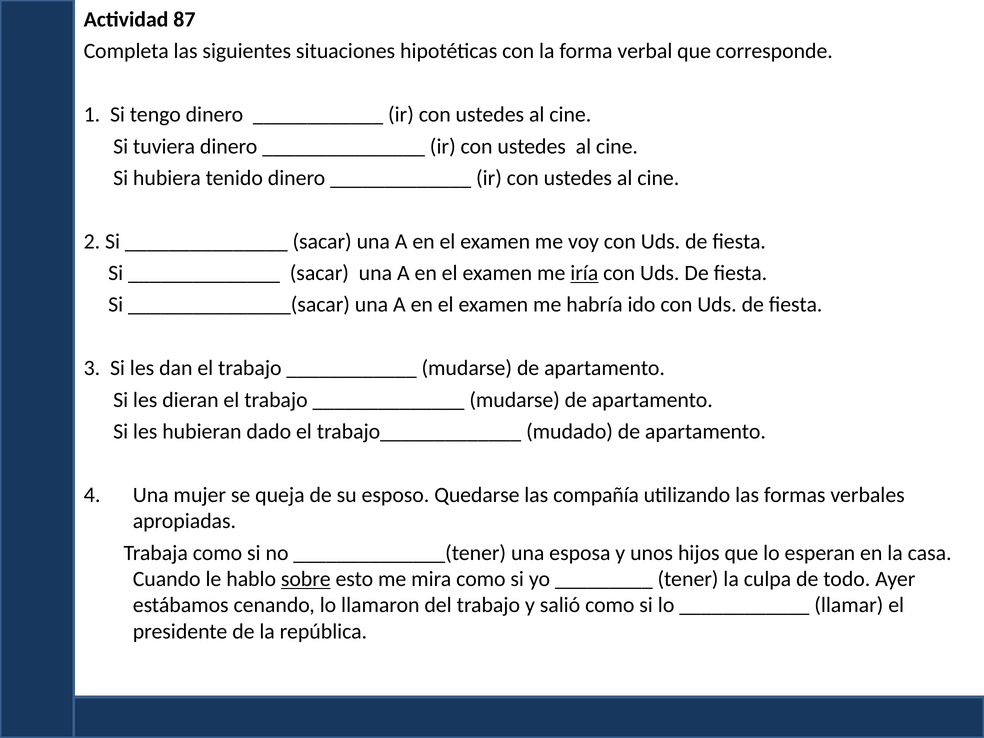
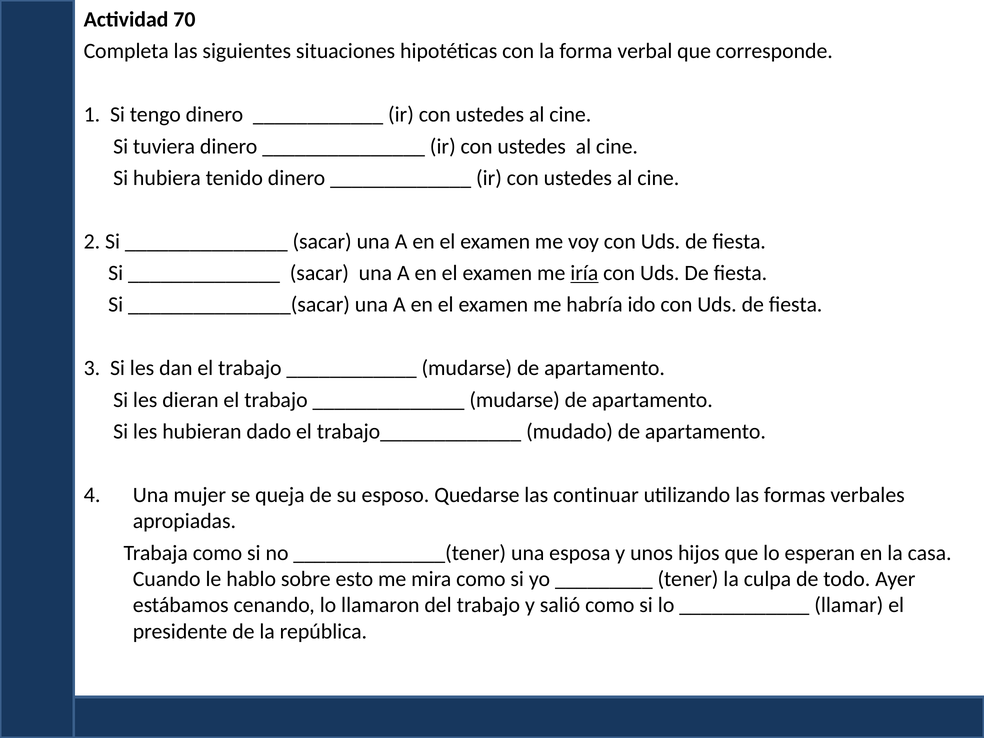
87: 87 -> 70
compañía: compañía -> continuar
sobre underline: present -> none
